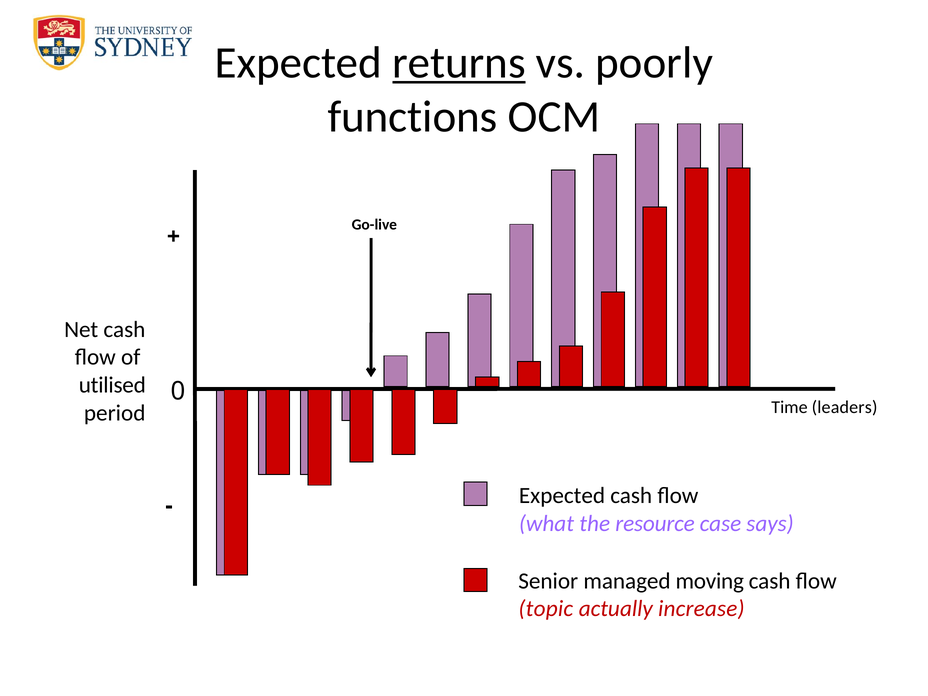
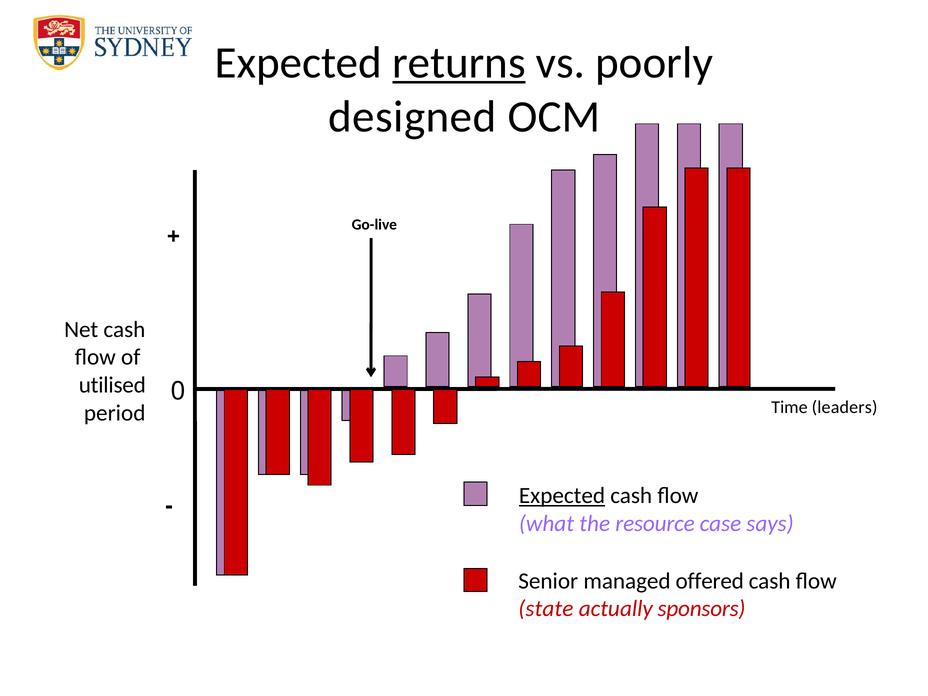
functions: functions -> designed
Expected at (562, 496) underline: none -> present
moving: moving -> offered
topic: topic -> state
increase: increase -> sponsors
